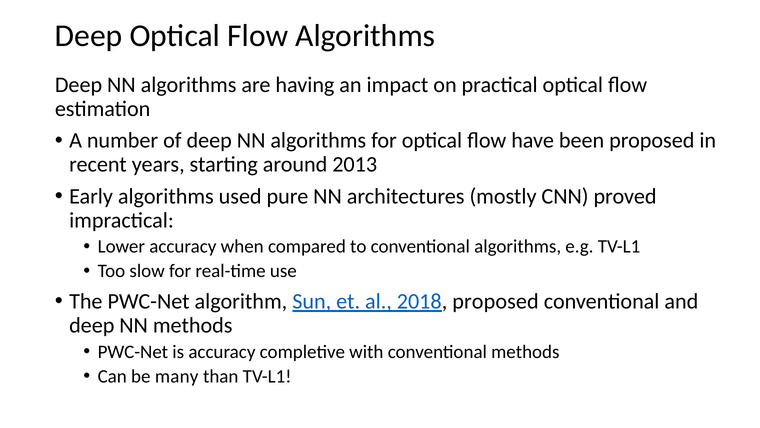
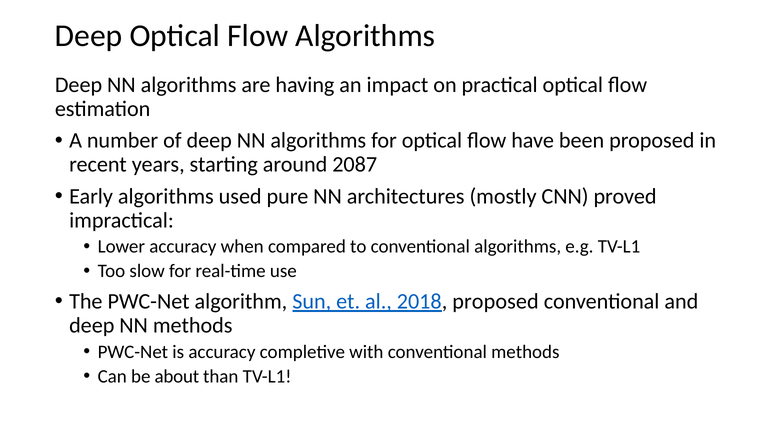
2013: 2013 -> 2087
many: many -> about
